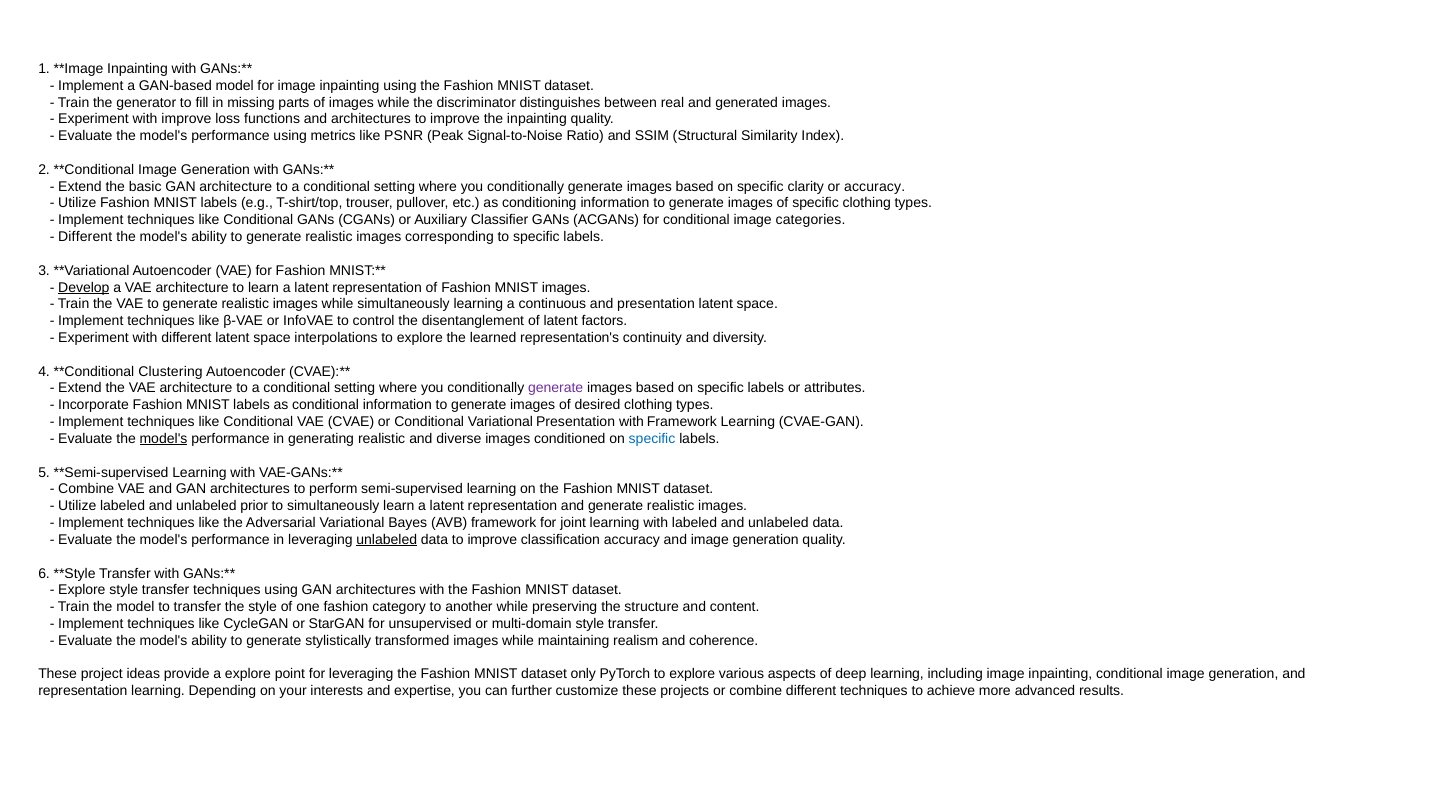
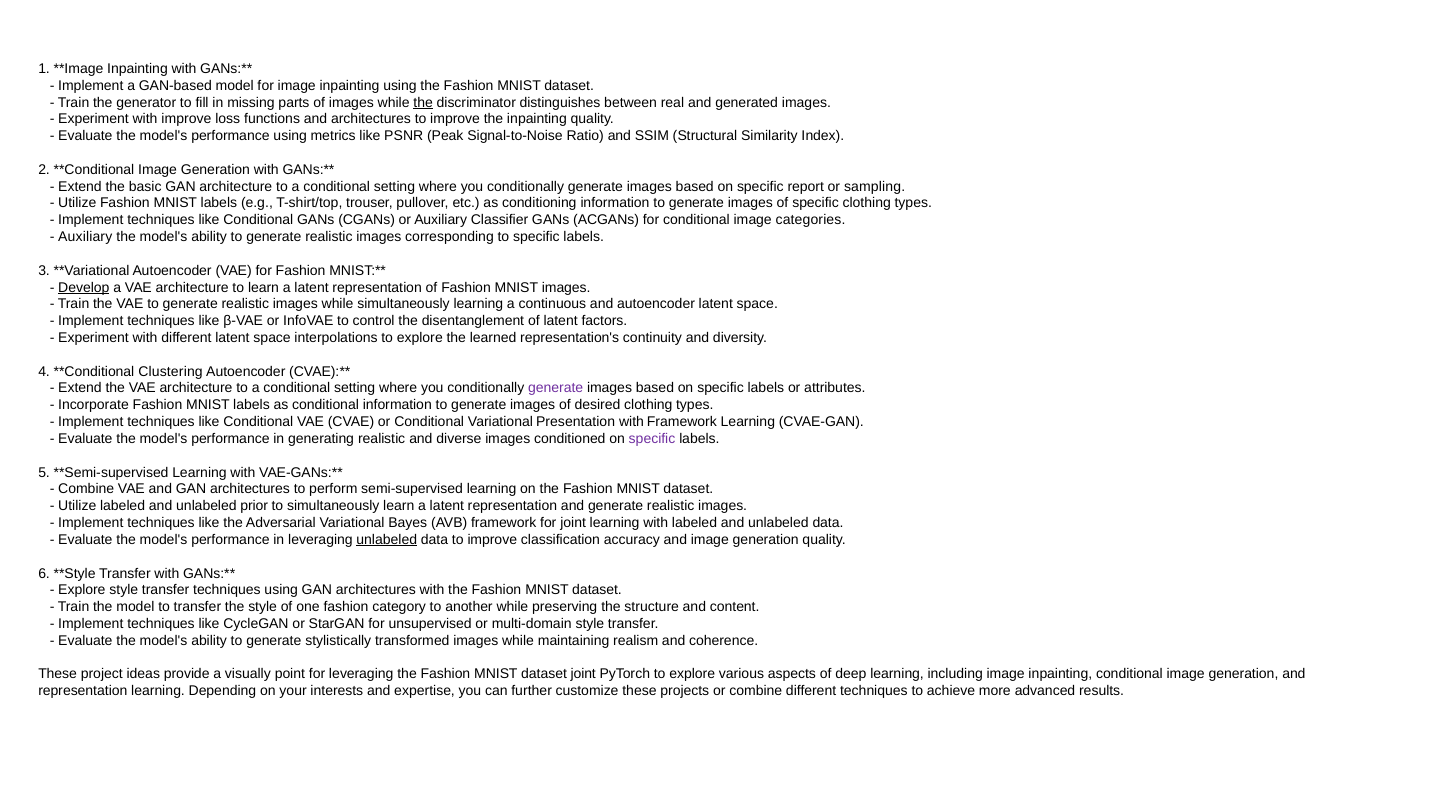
the at (423, 102) underline: none -> present
clarity: clarity -> report
or accuracy: accuracy -> sampling
Different at (85, 237): Different -> Auxiliary
and presentation: presentation -> autoencoder
model's at (164, 439) underline: present -> none
specific at (652, 439) colour: blue -> purple
a explore: explore -> visually
dataset only: only -> joint
